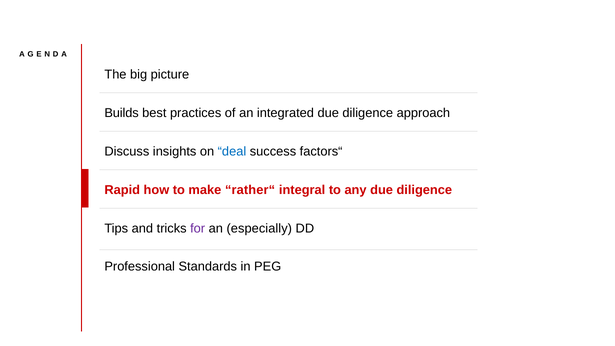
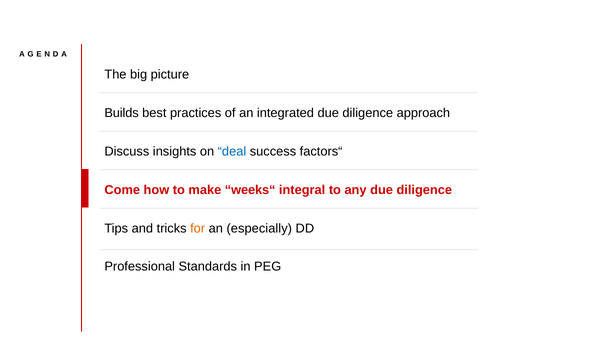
Rapid: Rapid -> Come
rather“: rather“ -> weeks“
for colour: purple -> orange
